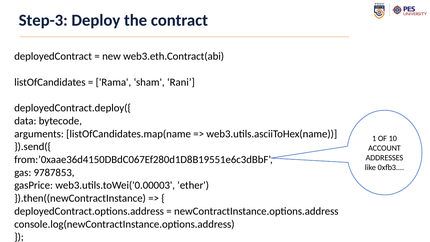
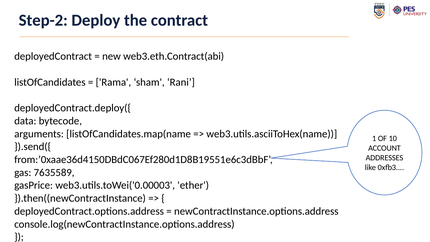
Step-3: Step-3 -> Step-2
9787853: 9787853 -> 7635589
